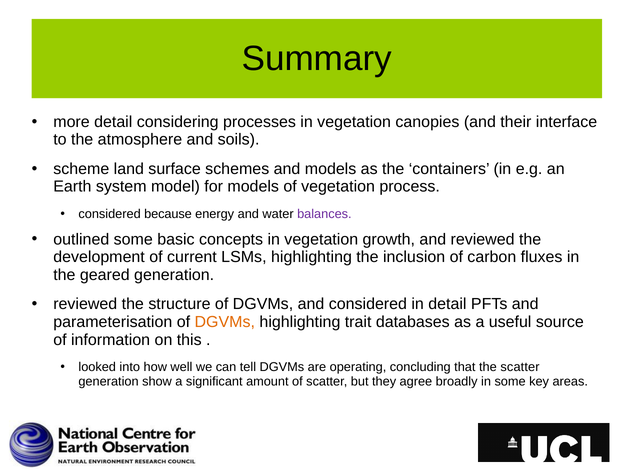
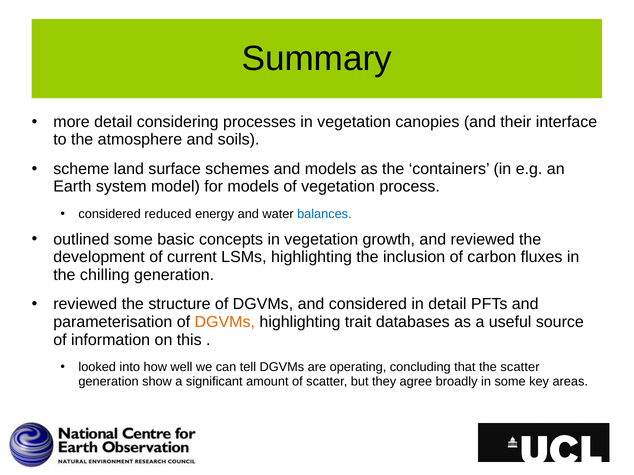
because: because -> reduced
balances colour: purple -> blue
geared: geared -> chilling
